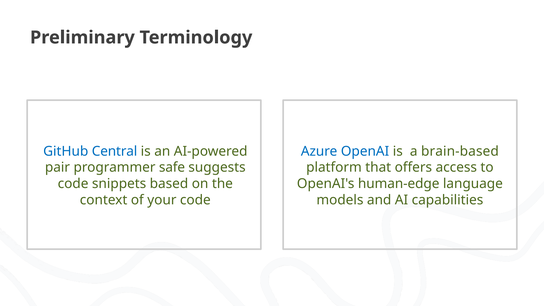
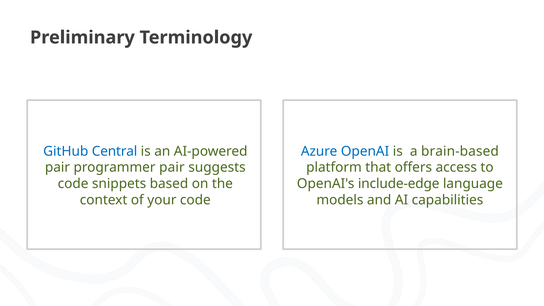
programmer safe: safe -> pair
human-edge: human-edge -> include-edge
